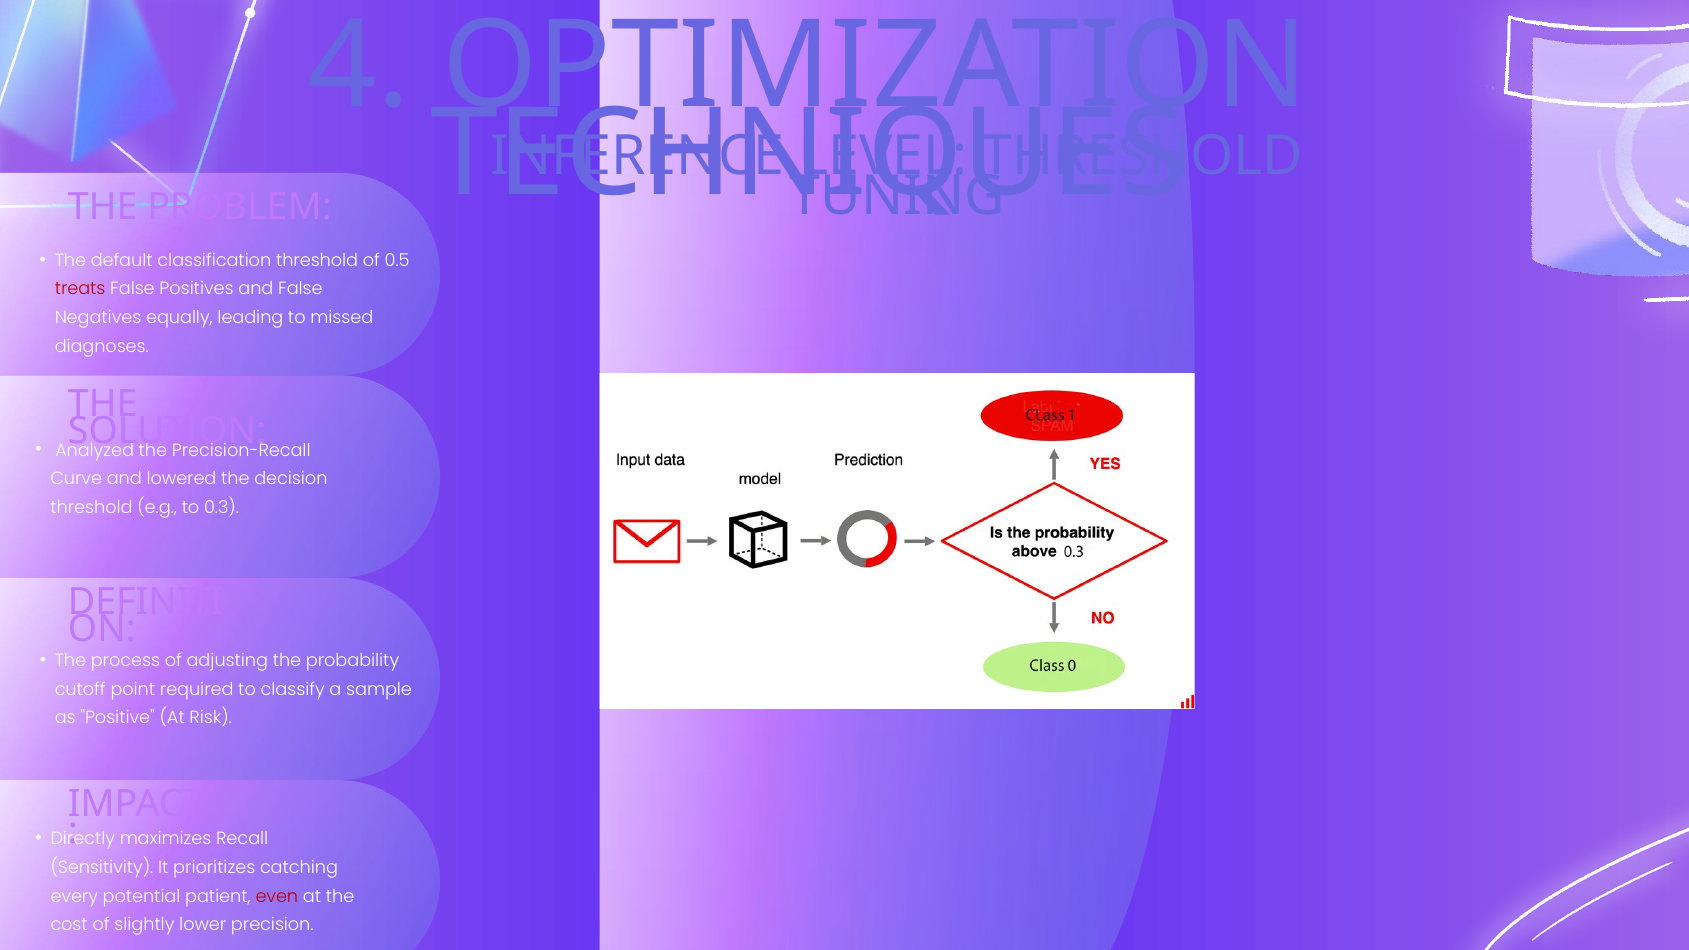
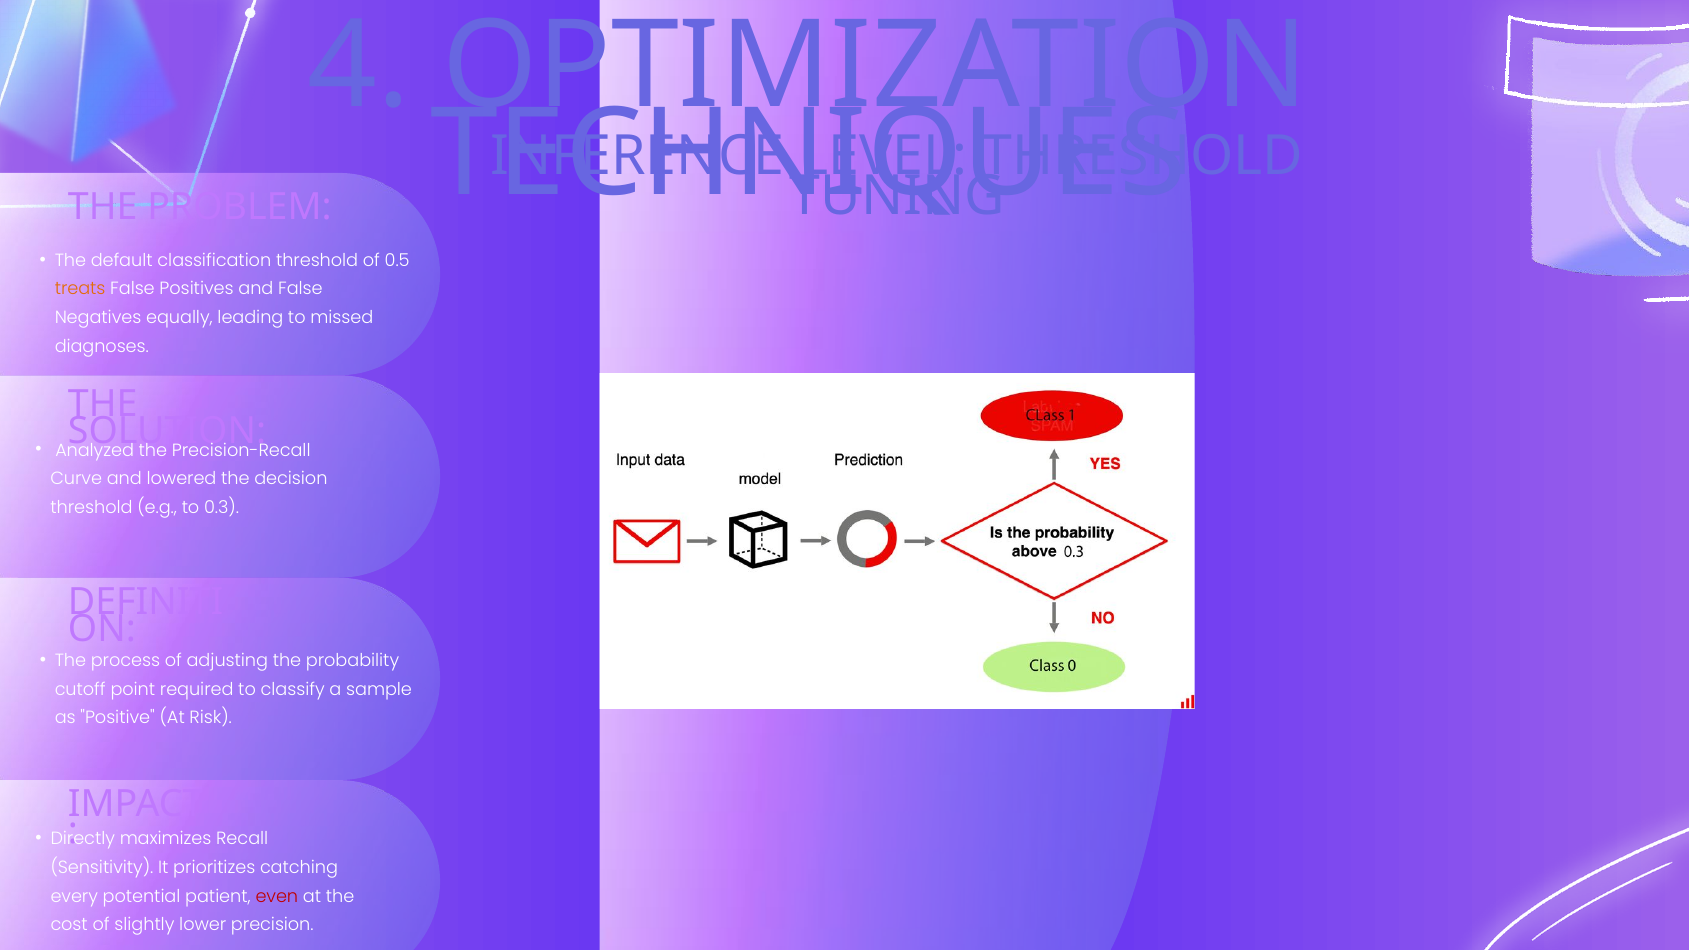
treats colour: red -> orange
